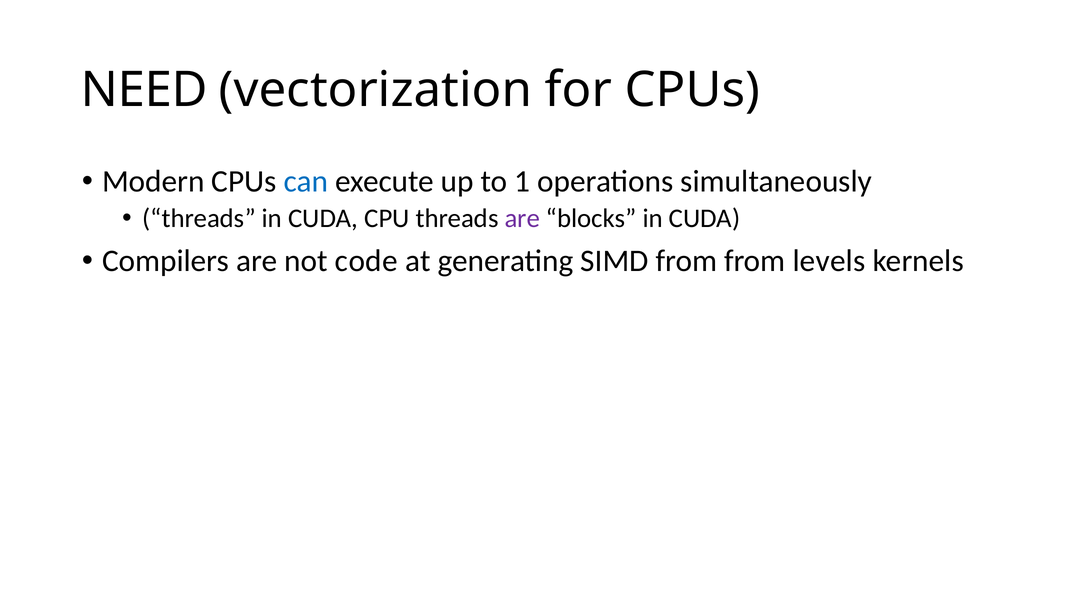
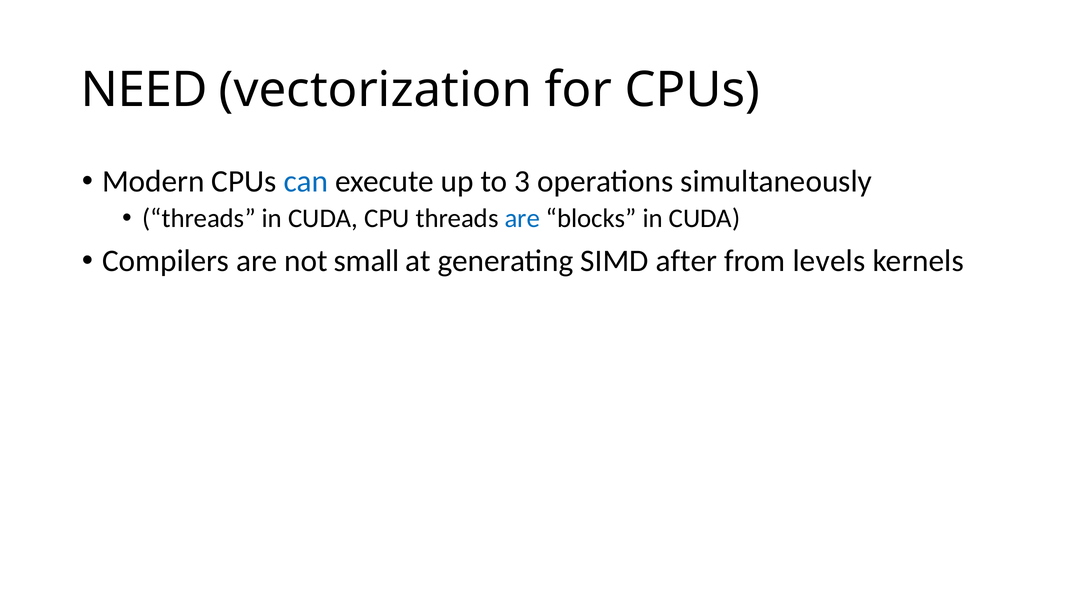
1: 1 -> 3
are at (522, 219) colour: purple -> blue
code: code -> small
SIMD from: from -> after
